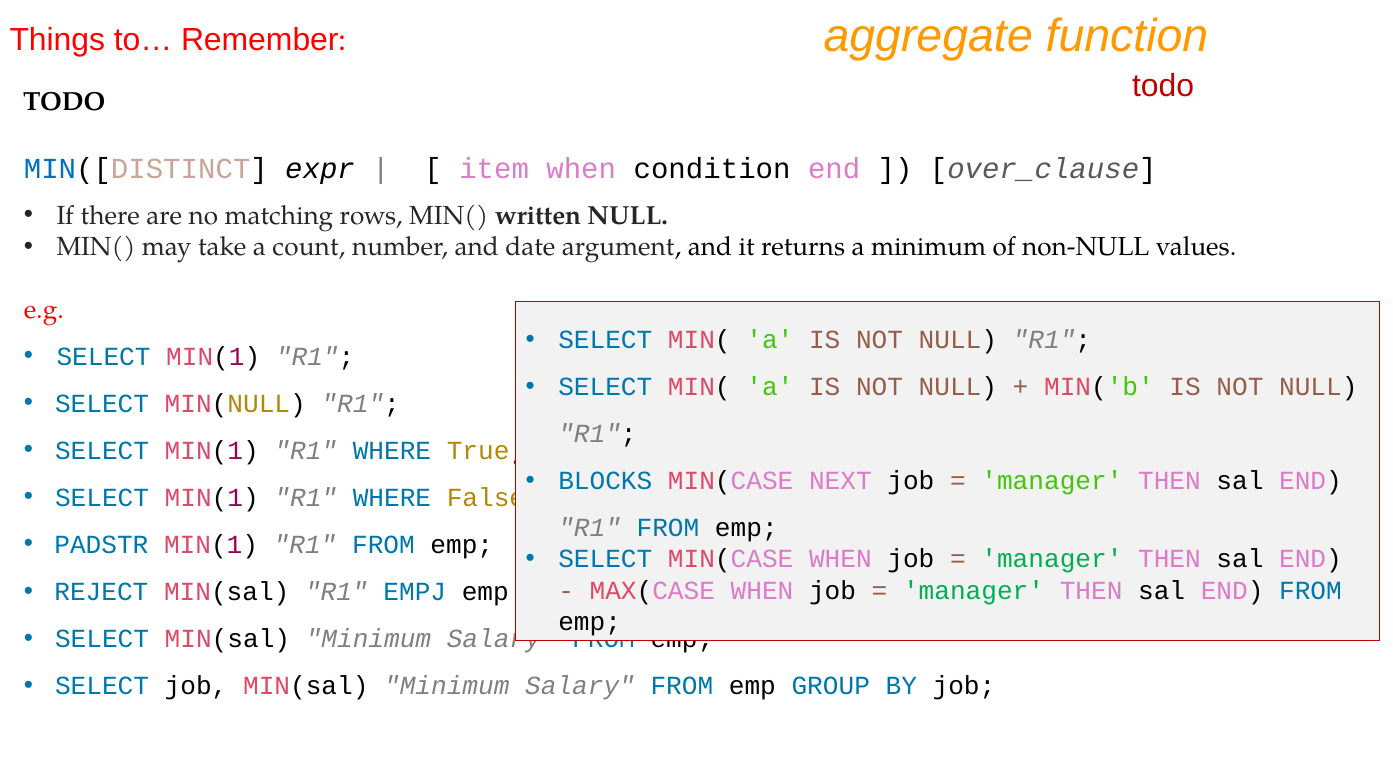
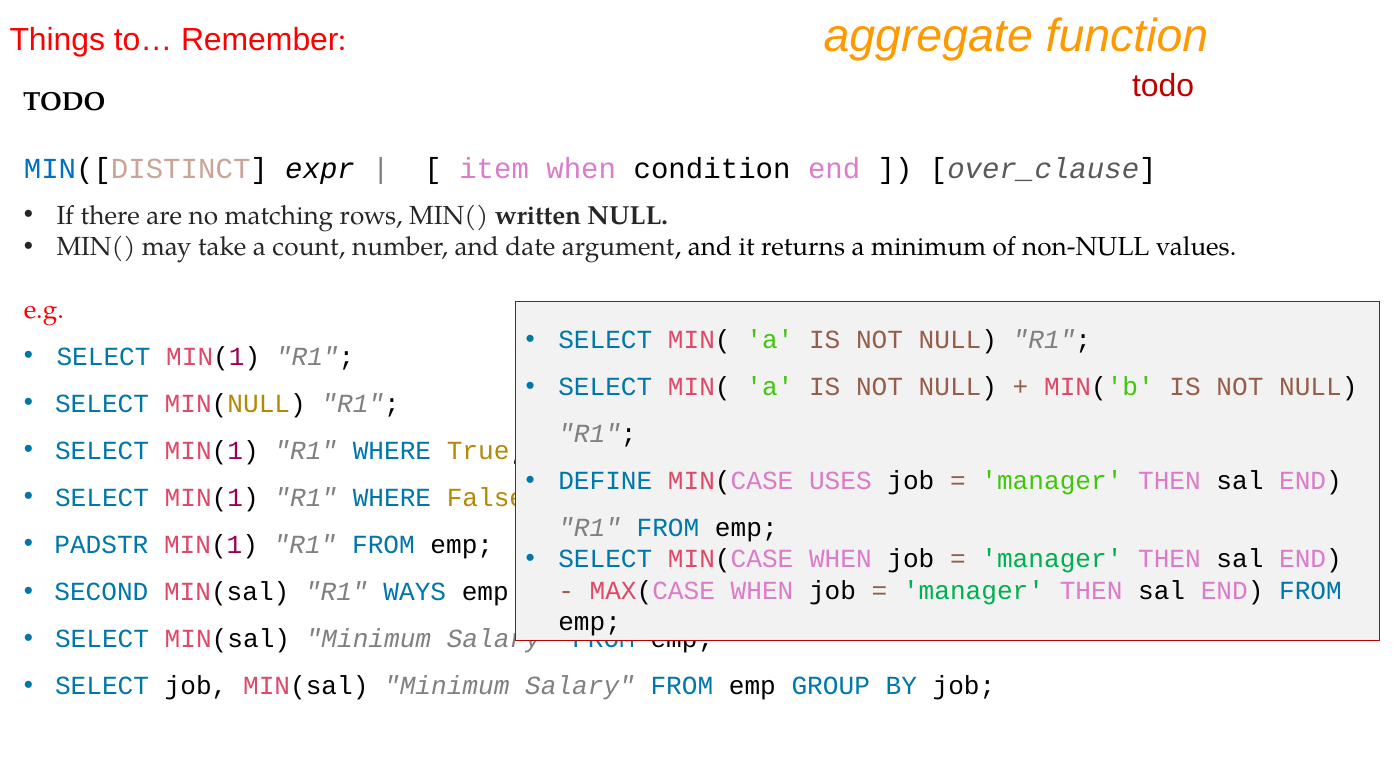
BLOCKS: BLOCKS -> DEFINE
NEXT: NEXT -> USES
REJECT: REJECT -> SECOND
EMPJ: EMPJ -> WAYS
